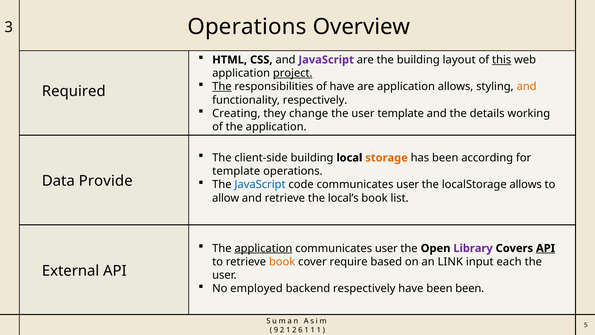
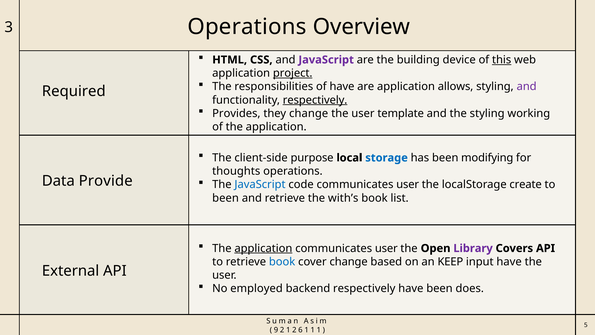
layout: layout -> device
The at (222, 87) underline: present -> none
and at (527, 87) colour: orange -> purple
respectively at (315, 100) underline: none -> present
Creating: Creating -> Provides
the details: details -> styling
client-side building: building -> purpose
storage colour: orange -> blue
according: according -> modifying
template at (236, 171): template -> thoughts
localStorage allows: allows -> create
allow at (226, 198): allow -> been
local’s: local’s -> with’s
API at (546, 248) underline: present -> none
book at (282, 261) colour: orange -> blue
cover require: require -> change
LINK: LINK -> KEEP
input each: each -> have
been been: been -> does
